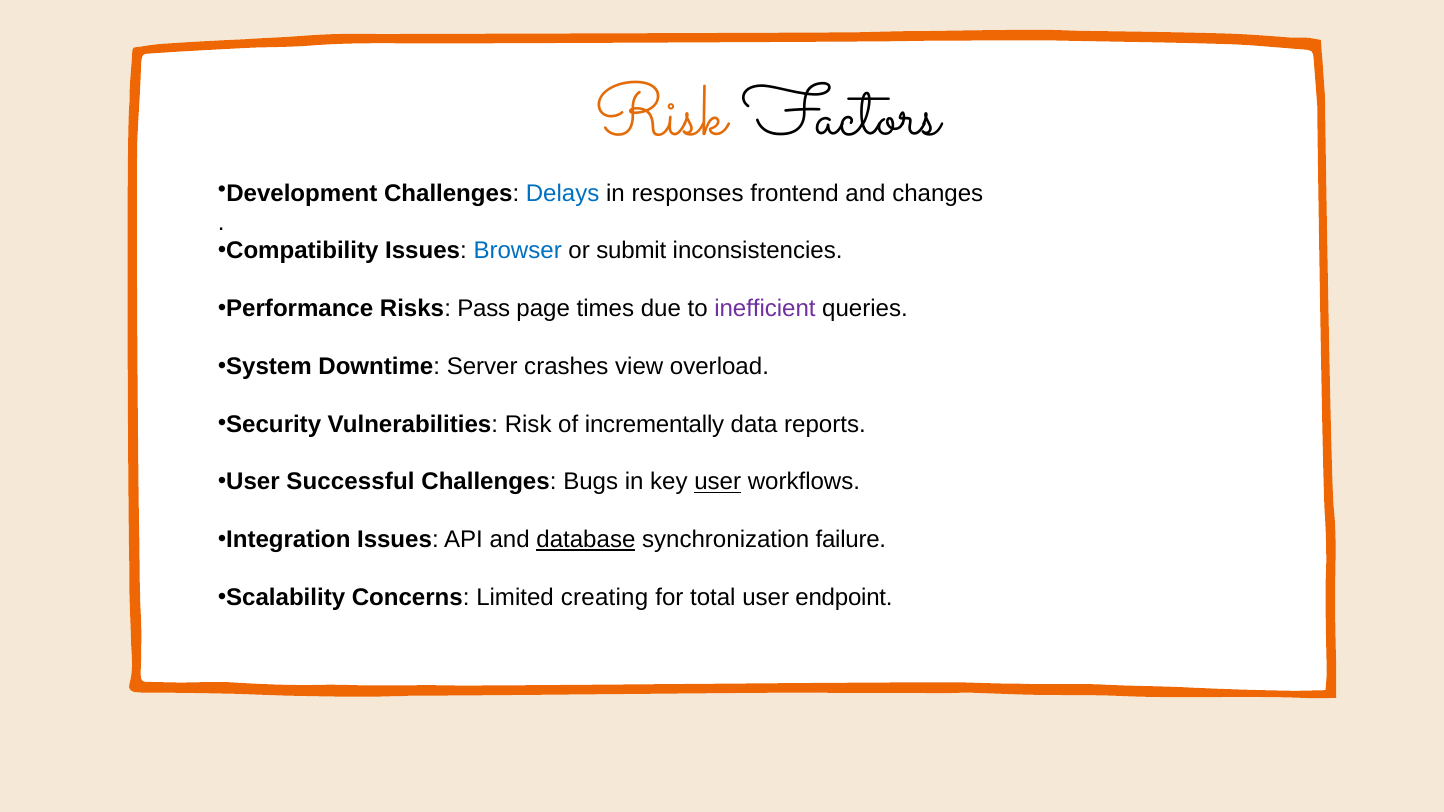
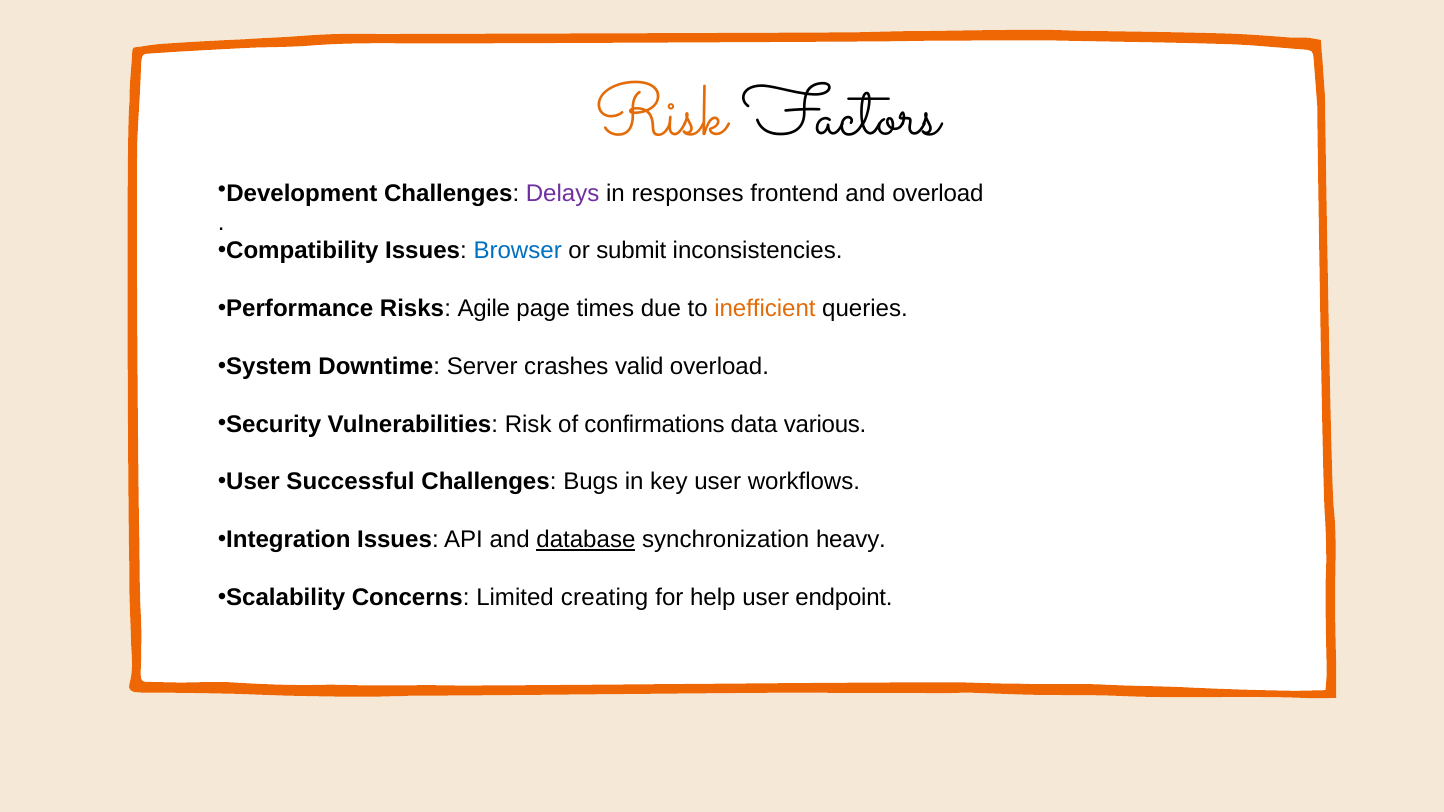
Delays colour: blue -> purple
and changes: changes -> overload
Pass: Pass -> Agile
inefficient colour: purple -> orange
view: view -> valid
incrementally: incrementally -> confirmations
reports: reports -> various
user at (718, 482) underline: present -> none
failure: failure -> heavy
total: total -> help
